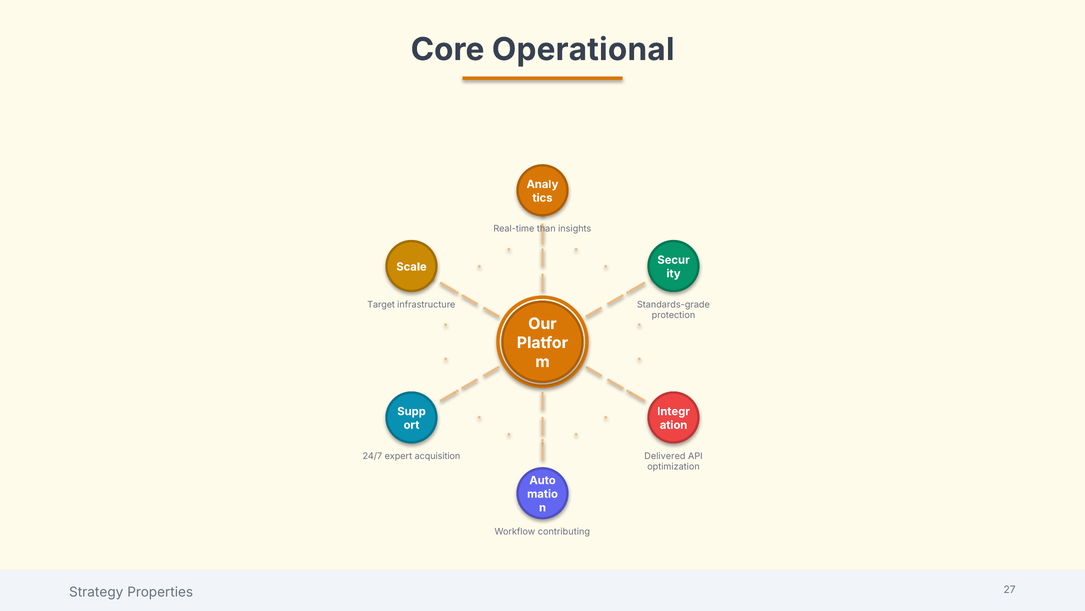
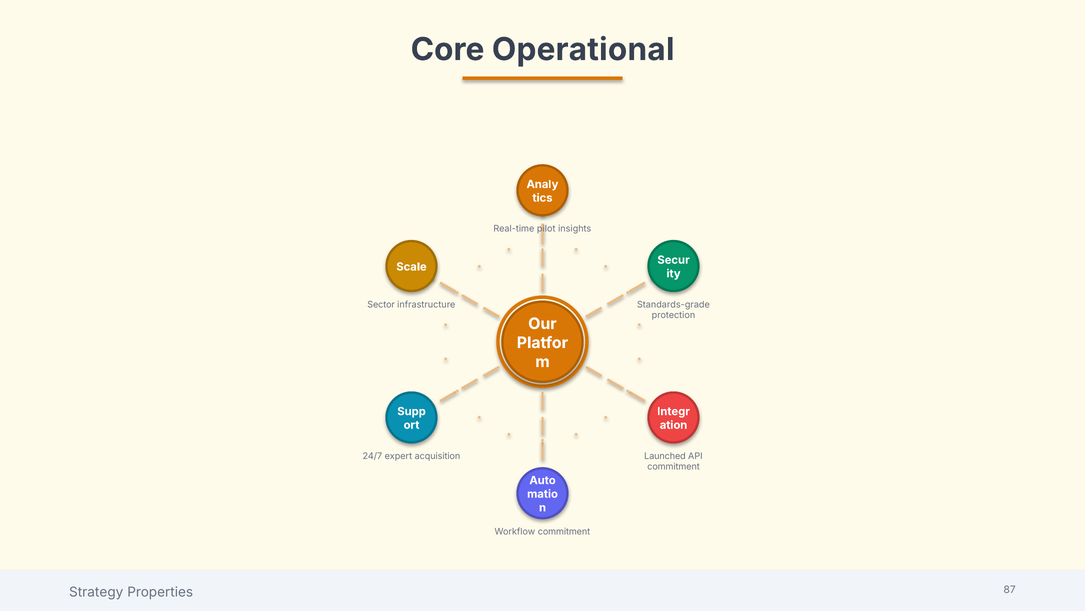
than: than -> pilot
Target: Target -> Sector
Delivered: Delivered -> Launched
optimization at (673, 466): optimization -> commitment
Workflow contributing: contributing -> commitment
27: 27 -> 87
